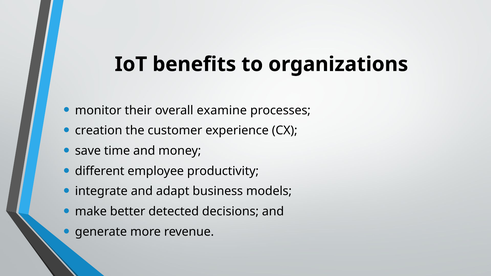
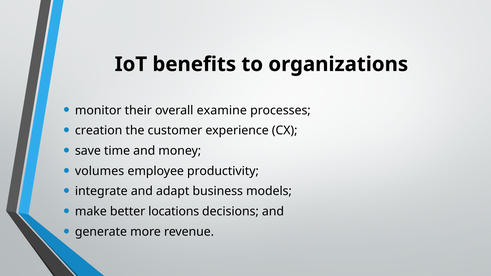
different: different -> volumes
detected: detected -> locations
